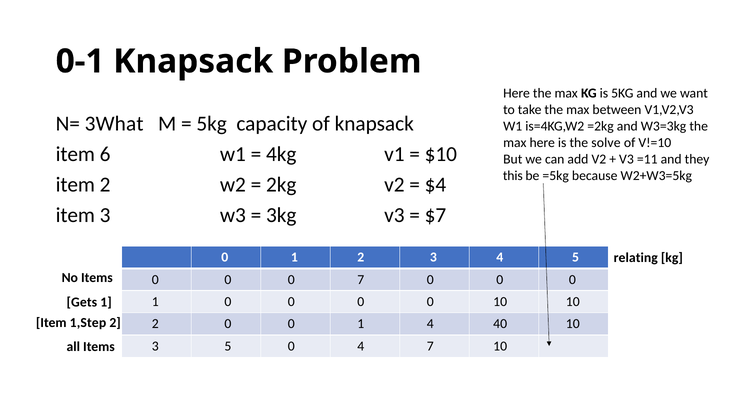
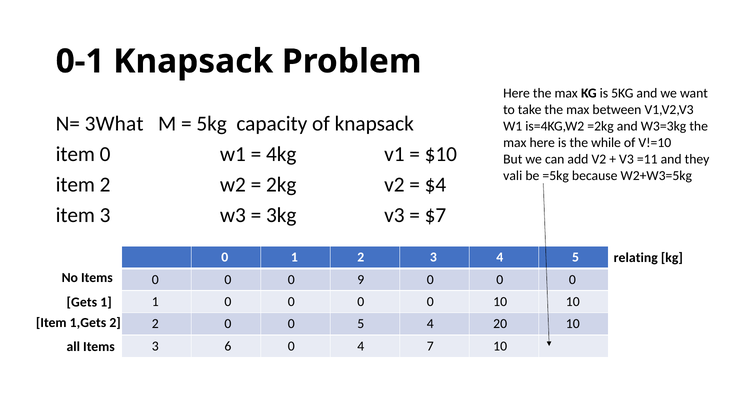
solve: solve -> while
item 6: 6 -> 0
this: this -> vali
0 7: 7 -> 9
1,Step: 1,Step -> 1,Gets
2 0 0 1: 1 -> 5
40: 40 -> 20
3 5: 5 -> 6
